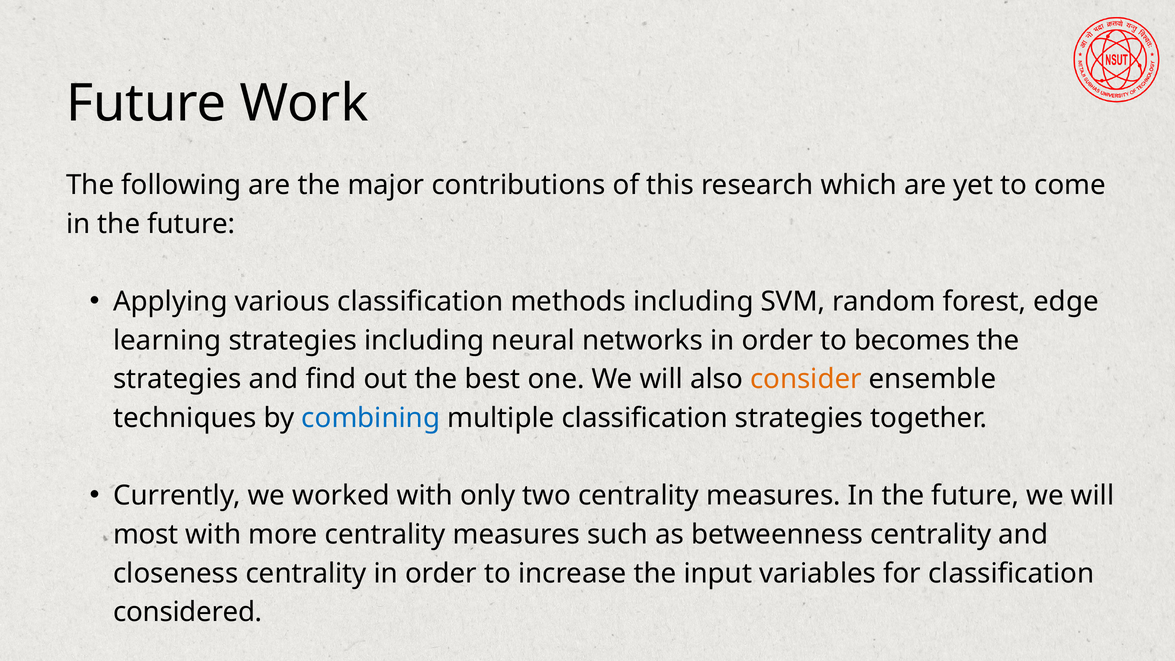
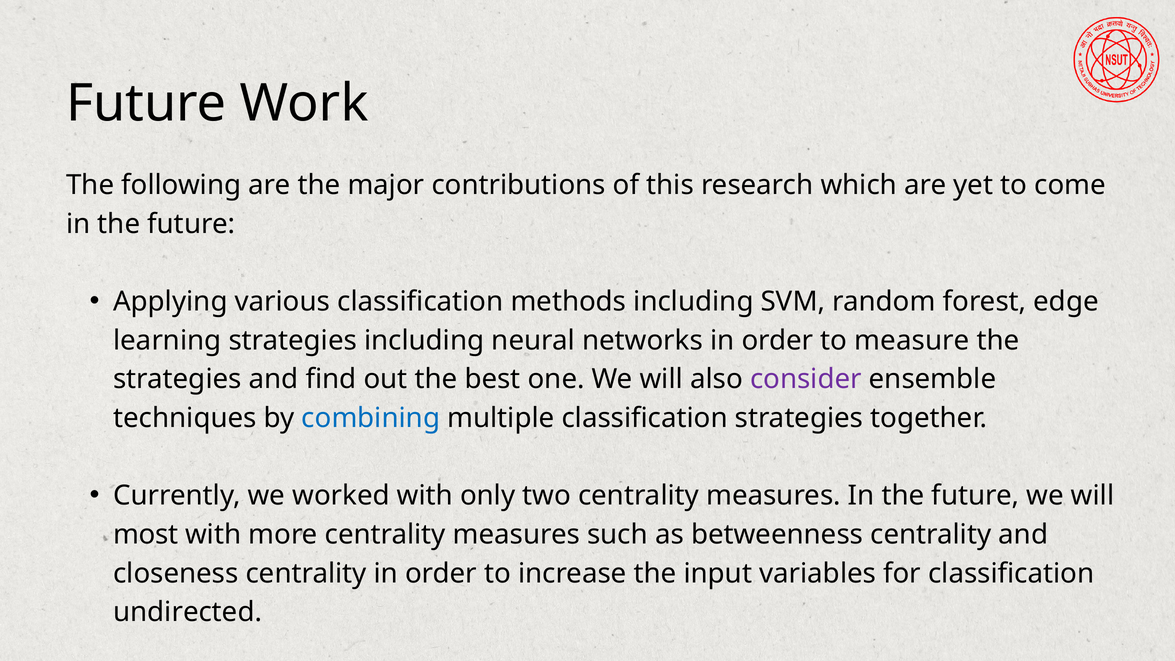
becomes: becomes -> measure
consider colour: orange -> purple
considered: considered -> undirected
